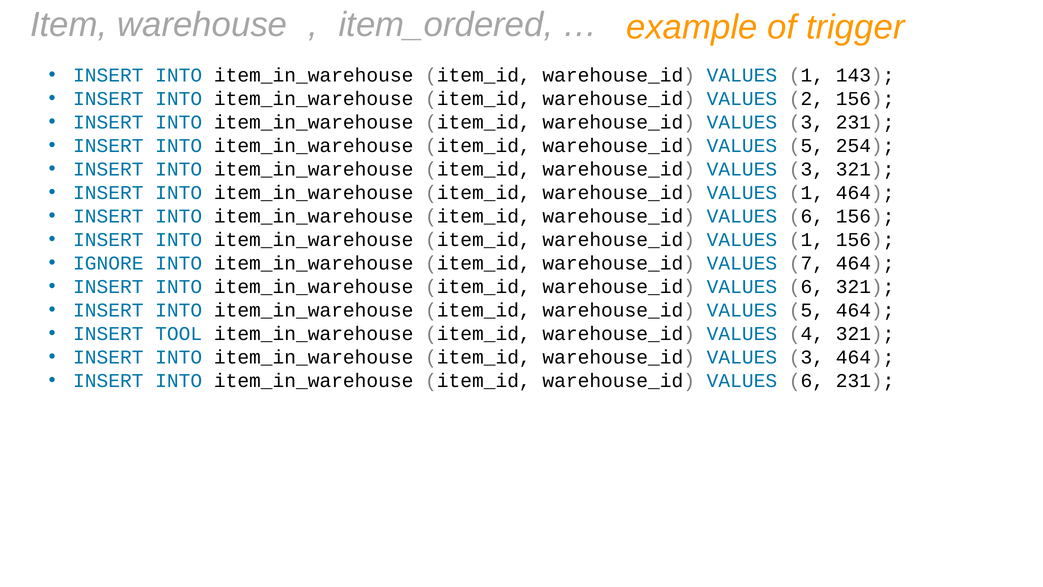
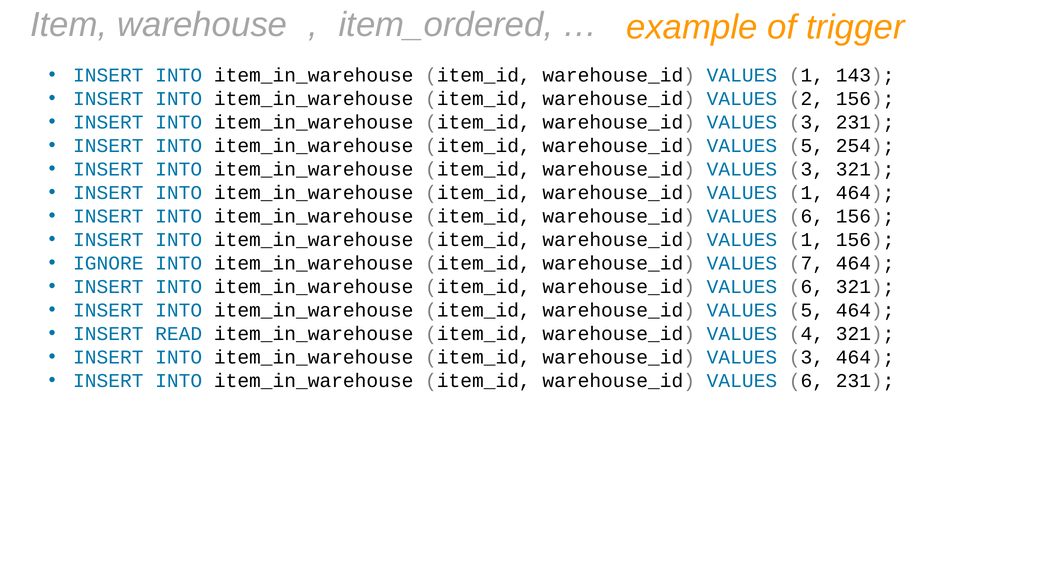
TOOL: TOOL -> READ
